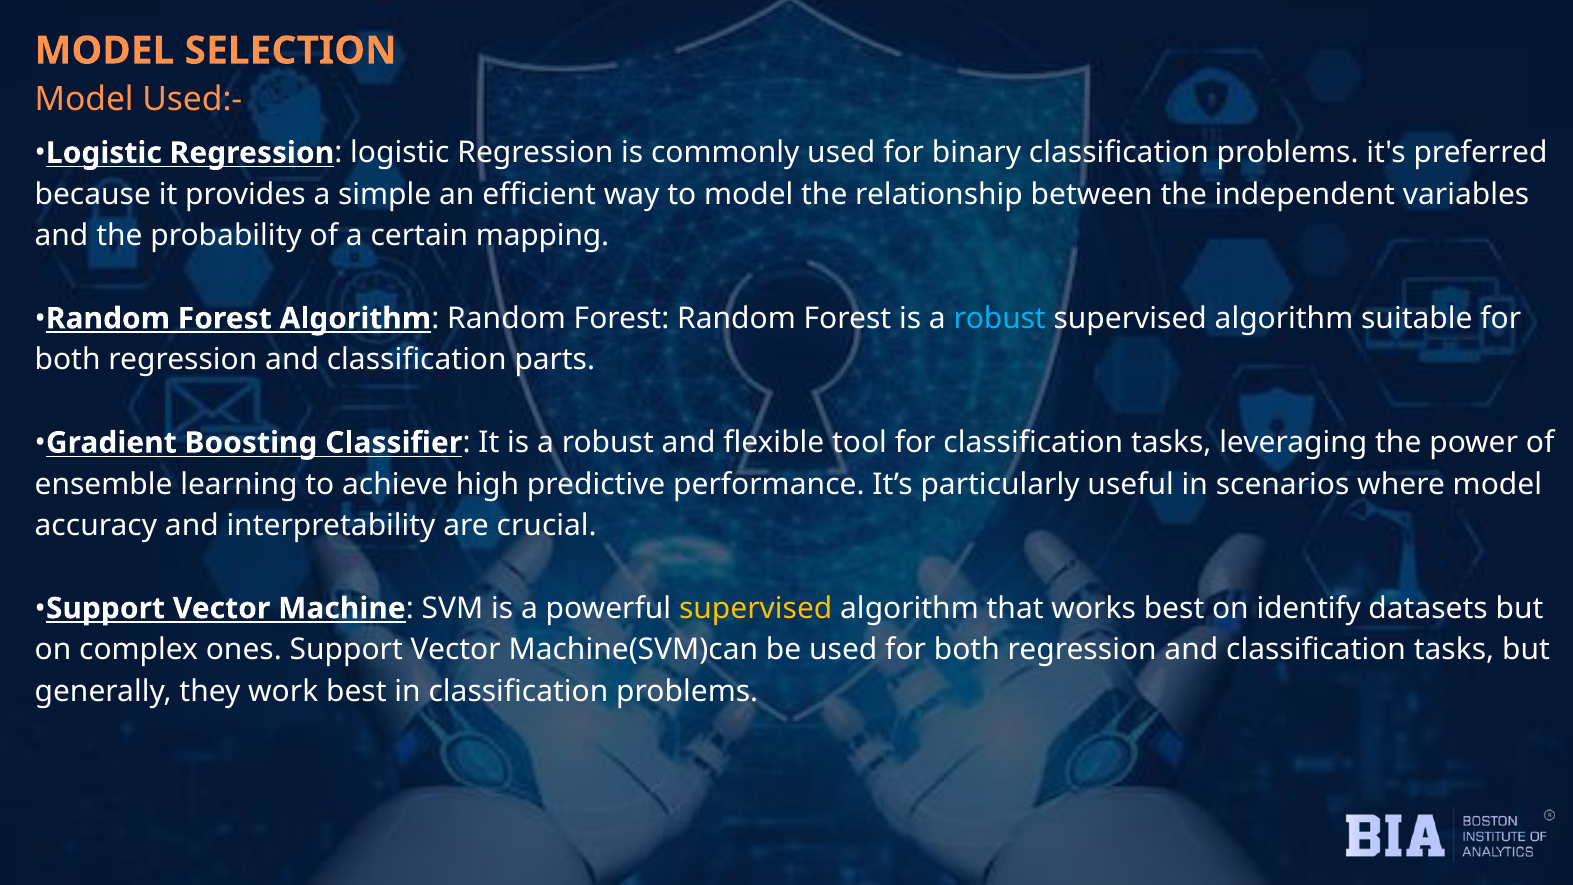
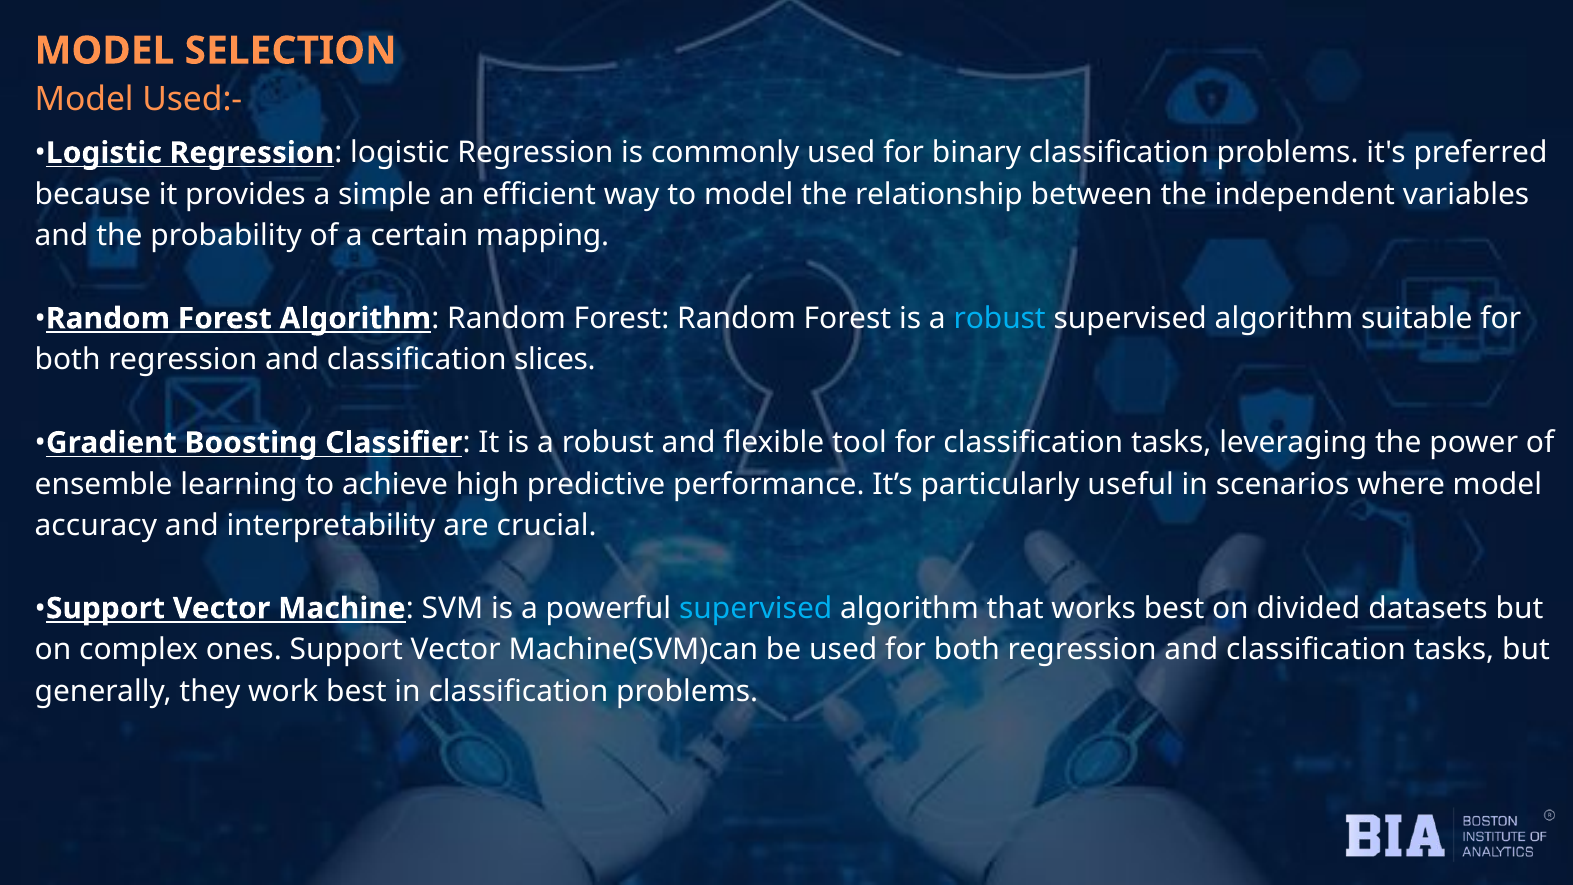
parts: parts -> slices
supervised at (756, 608) colour: yellow -> light blue
identify: identify -> divided
